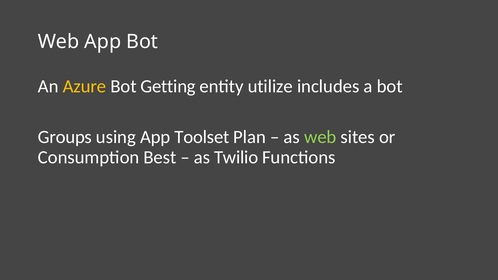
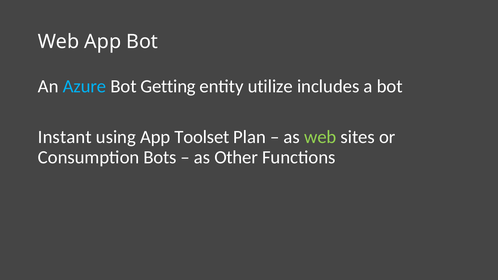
Azure colour: yellow -> light blue
Groups: Groups -> Instant
Best: Best -> Bots
Twilio: Twilio -> Other
